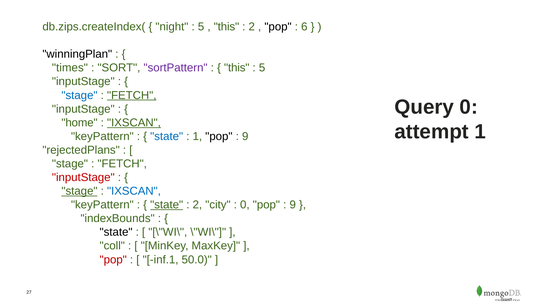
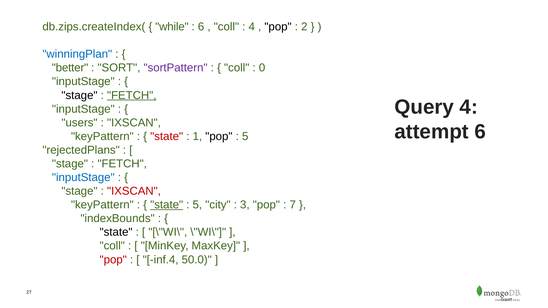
night: night -> while
5 at (201, 27): 5 -> 6
this at (226, 27): this -> coll
2 at (252, 27): 2 -> 4
6: 6 -> 2
winningPlan colour: black -> blue
times: times -> better
this at (237, 68): this -> coll
5 at (262, 68): 5 -> 0
stage at (79, 95) colour: blue -> black
Query 0: 0 -> 4
home: home -> users
IXSCAN at (134, 123) underline: present -> none
attempt 1: 1 -> 6
state at (167, 136) colour: blue -> red
9 at (245, 136): 9 -> 5
inputStage at (83, 178) colour: red -> blue
stage at (79, 191) underline: present -> none
IXSCAN at (134, 191) colour: blue -> red
2 at (197, 205): 2 -> 5
0 at (245, 205): 0 -> 3
9 at (293, 205): 9 -> 7
inf.1: inf.1 -> inf.4
